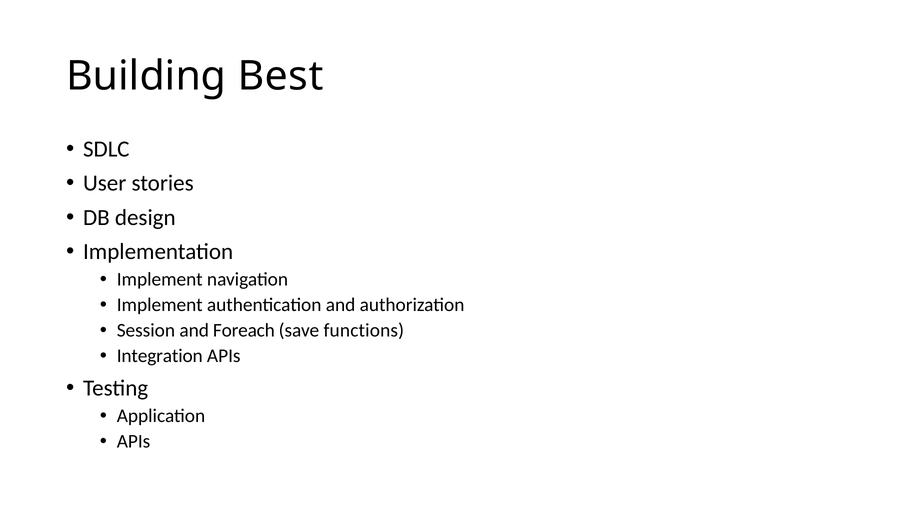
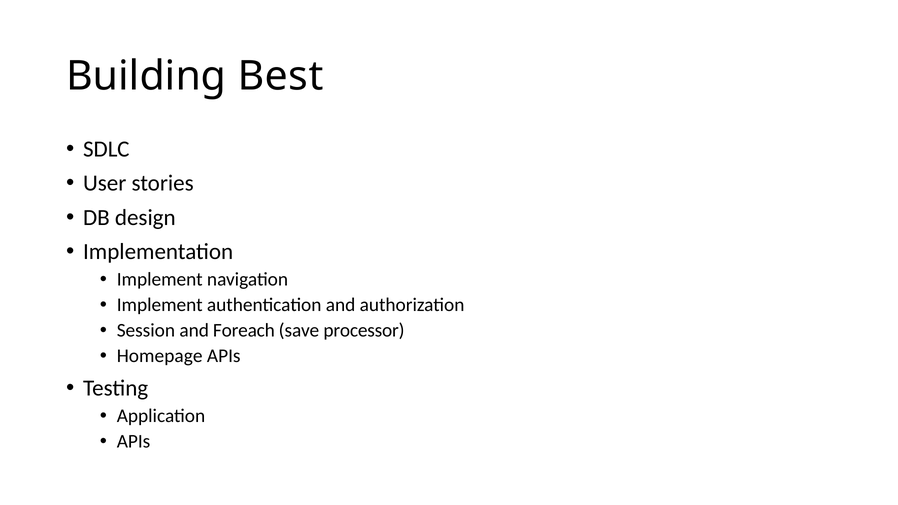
functions: functions -> processor
Integration: Integration -> Homepage
